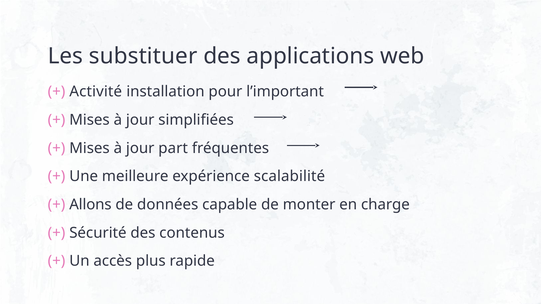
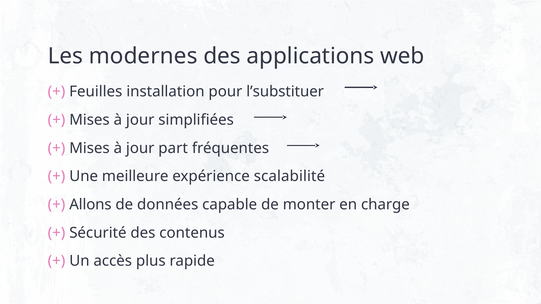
substituer: substituer -> modernes
Activité: Activité -> Feuilles
l’important: l’important -> l’substituer
